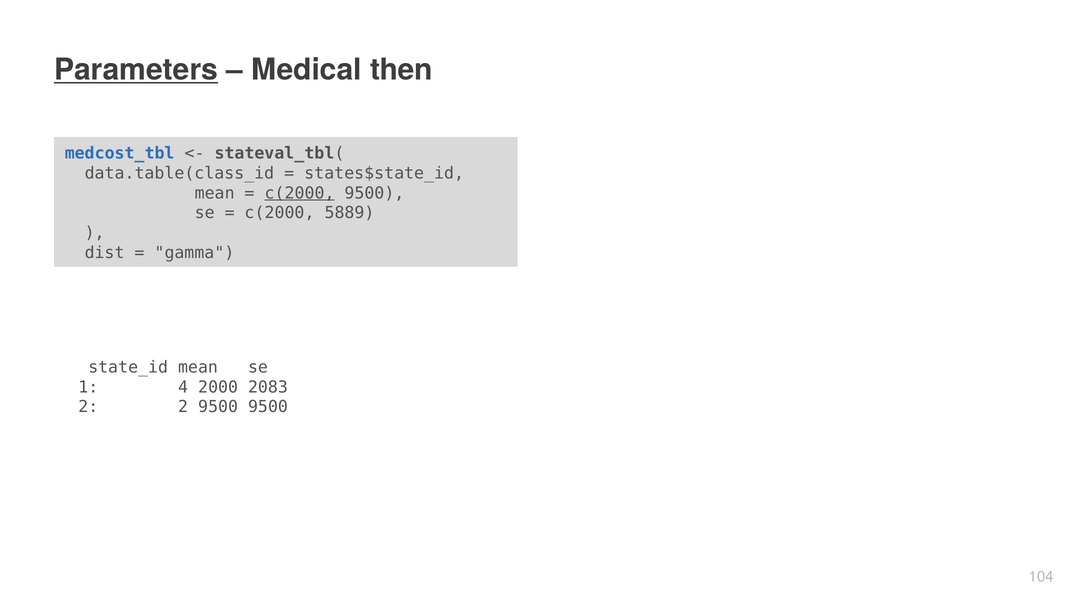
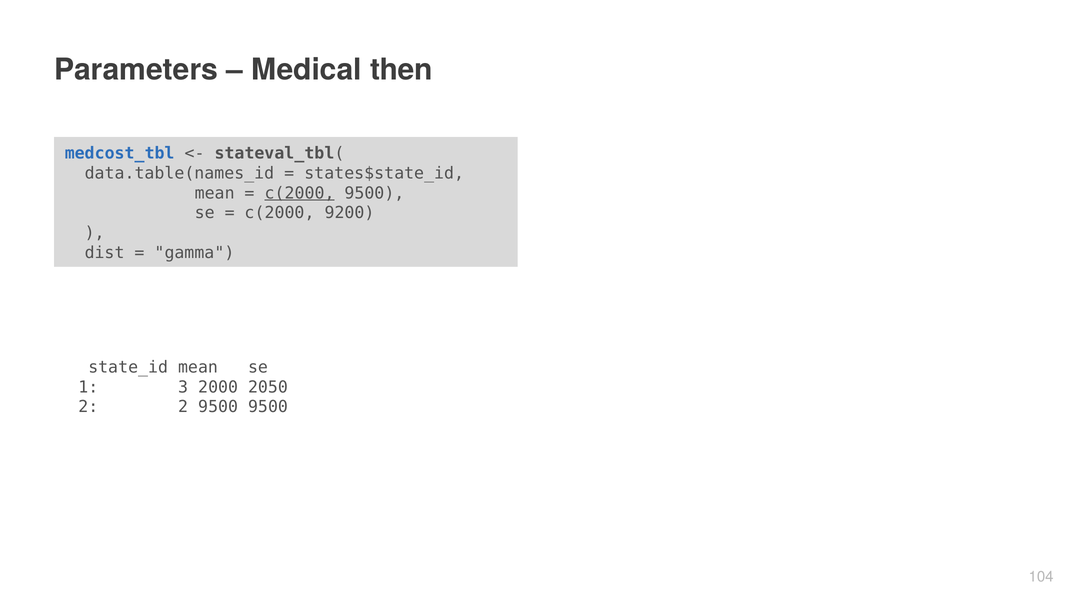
Parameters underline: present -> none
data.table(class_id: data.table(class_id -> data.table(names_id
5889: 5889 -> 9200
4: 4 -> 3
2083: 2083 -> 2050
